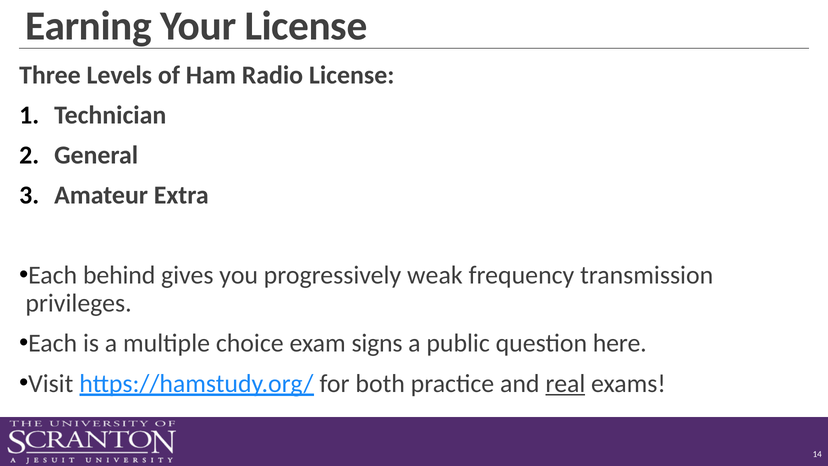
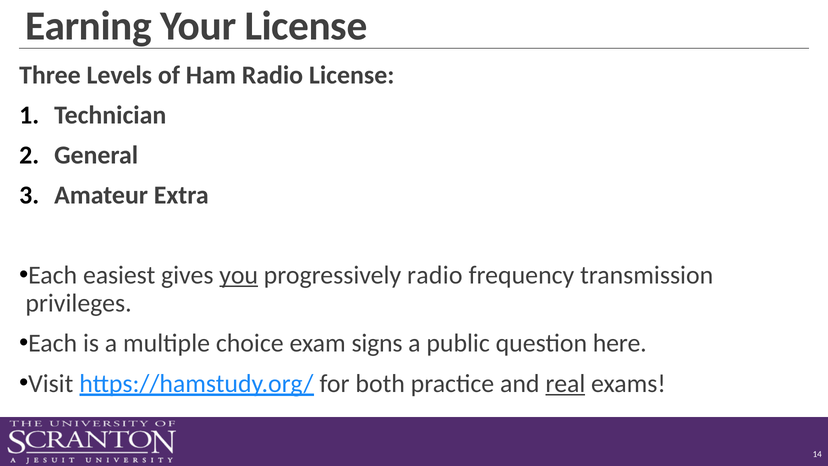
behind: behind -> easiest
you underline: none -> present
progressively weak: weak -> radio
